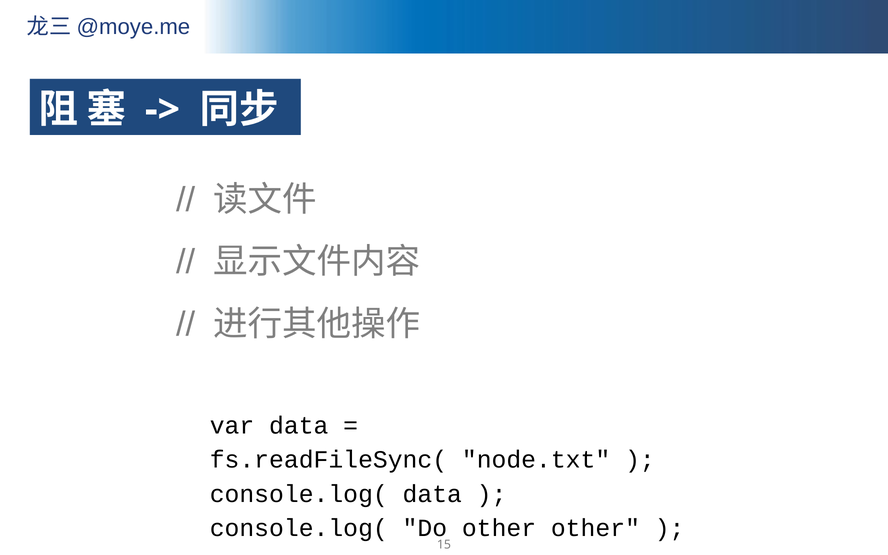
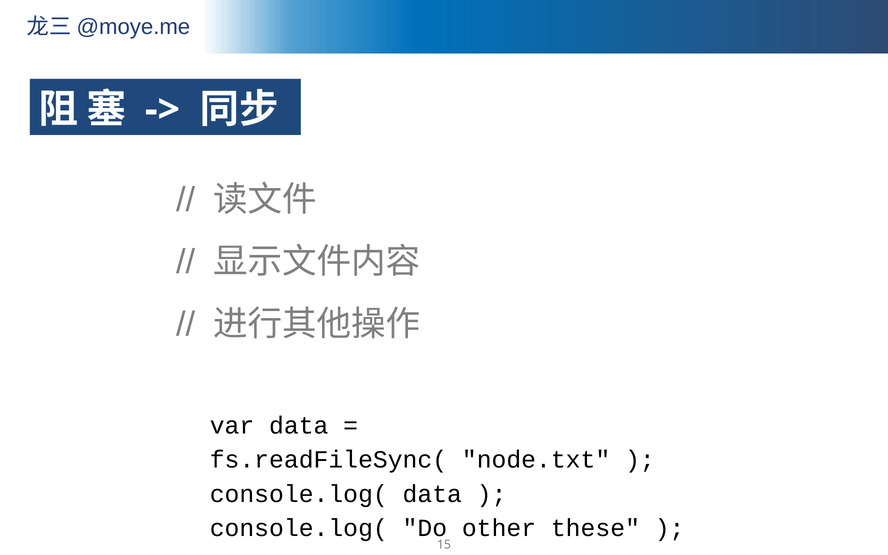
other other: other -> these
